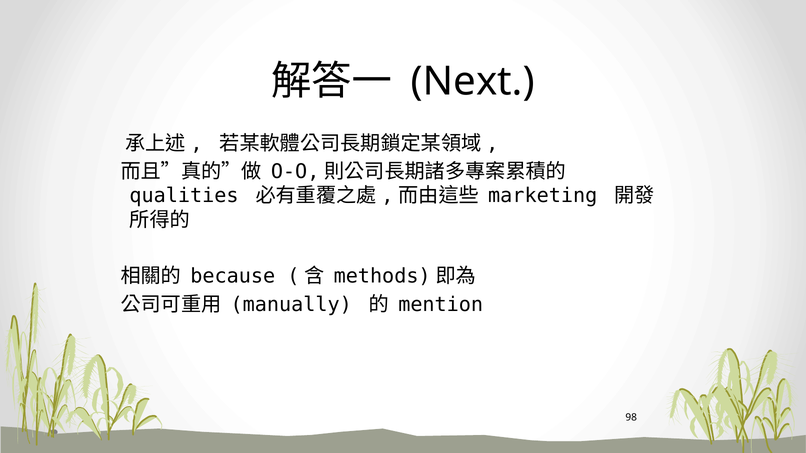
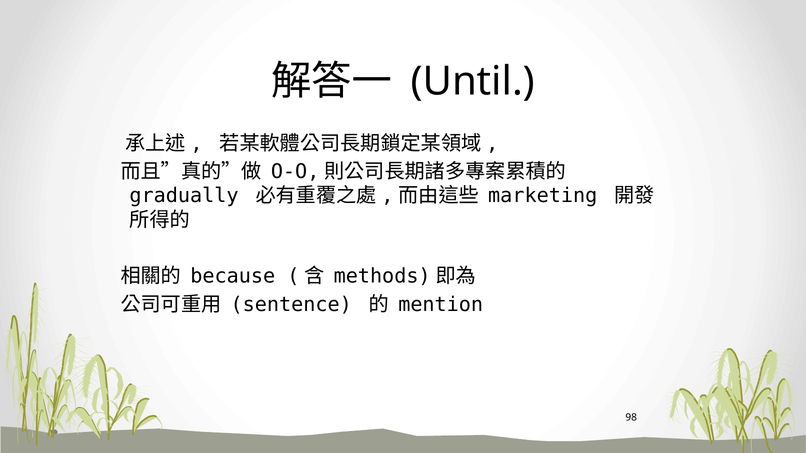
Next: Next -> Until
qualities: qualities -> gradually
manually: manually -> sentence
